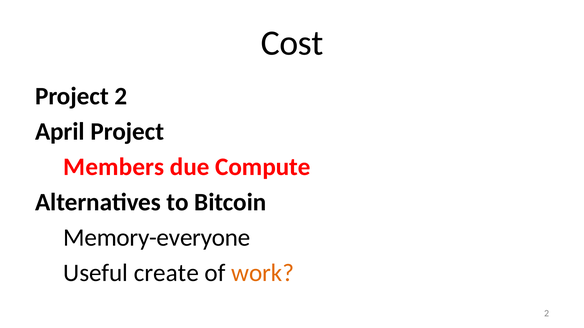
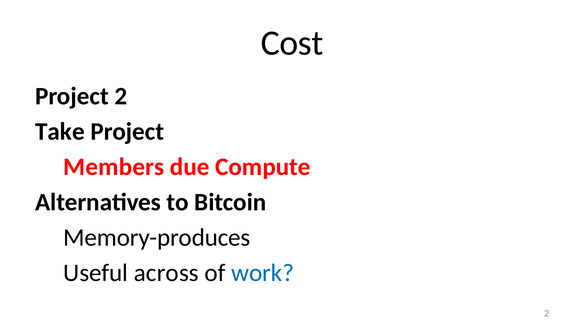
April: April -> Take
Memory-everyone: Memory-everyone -> Memory-produces
create: create -> across
work colour: orange -> blue
